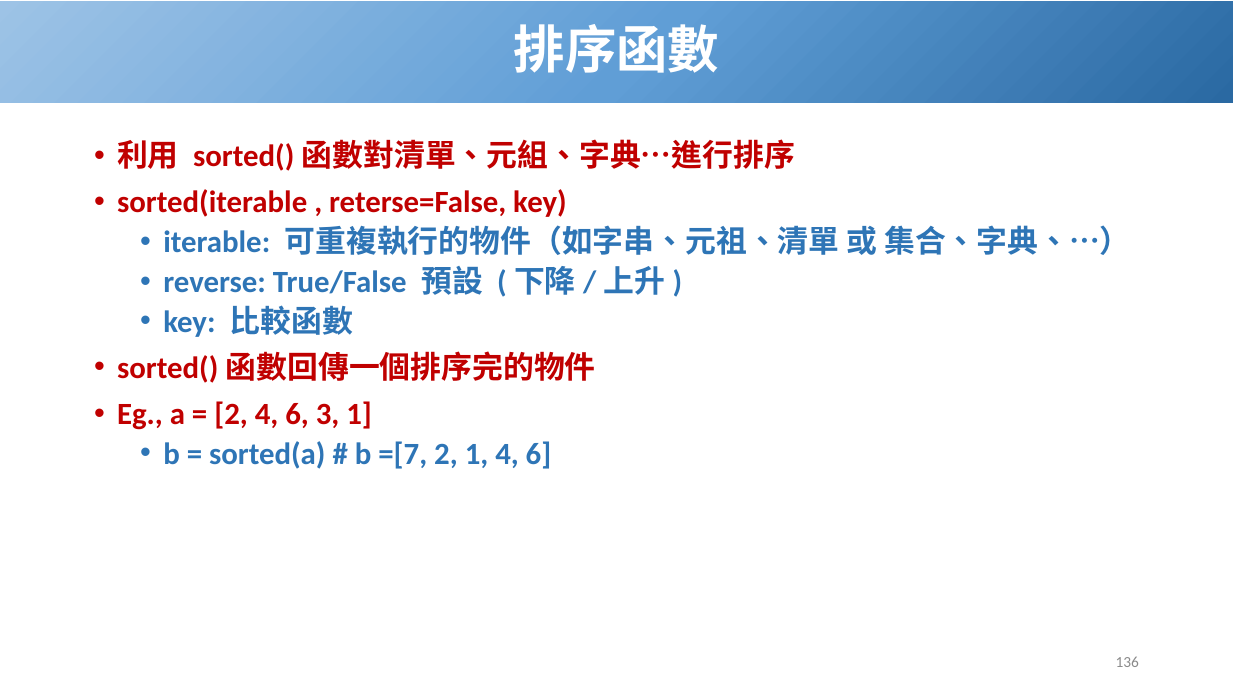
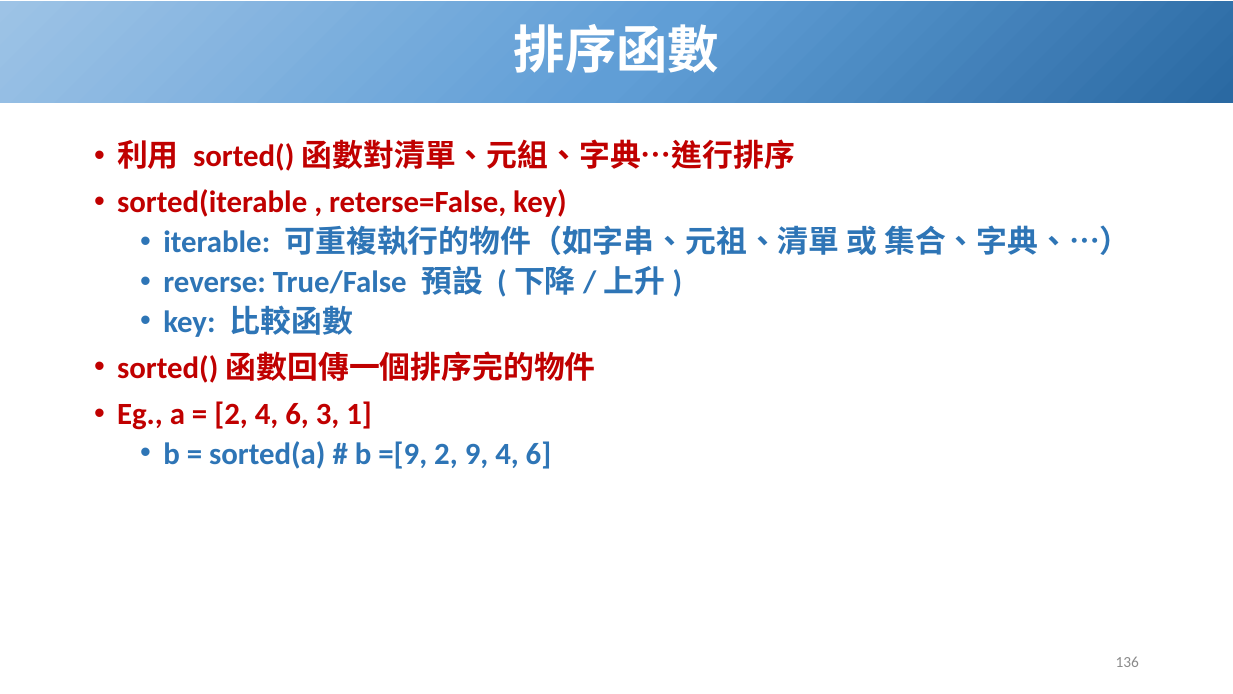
=[7: =[7 -> =[9
2 1: 1 -> 9
